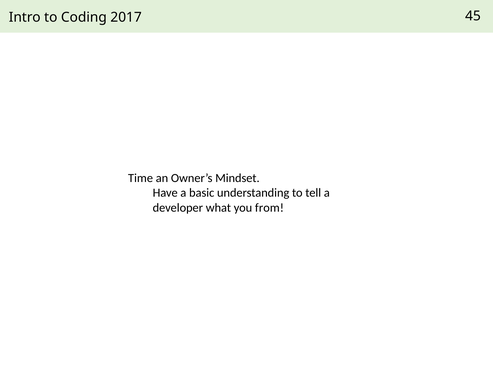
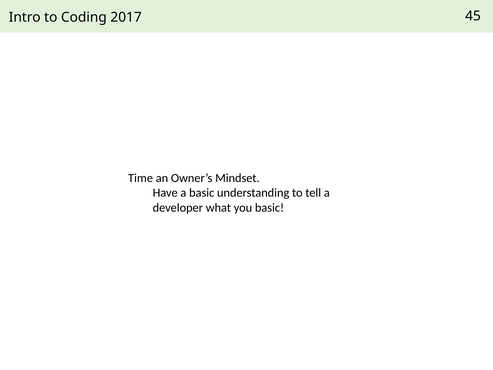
you from: from -> basic
